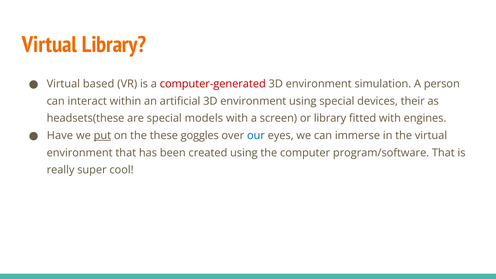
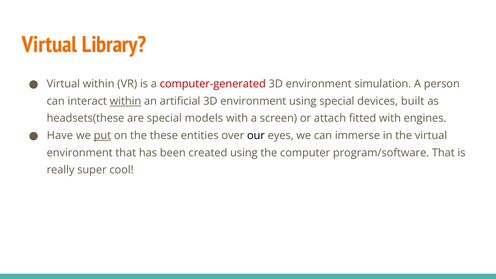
Virtual based: based -> within
within at (125, 101) underline: none -> present
their: their -> built
or library: library -> attach
goggles: goggles -> entities
our colour: blue -> black
